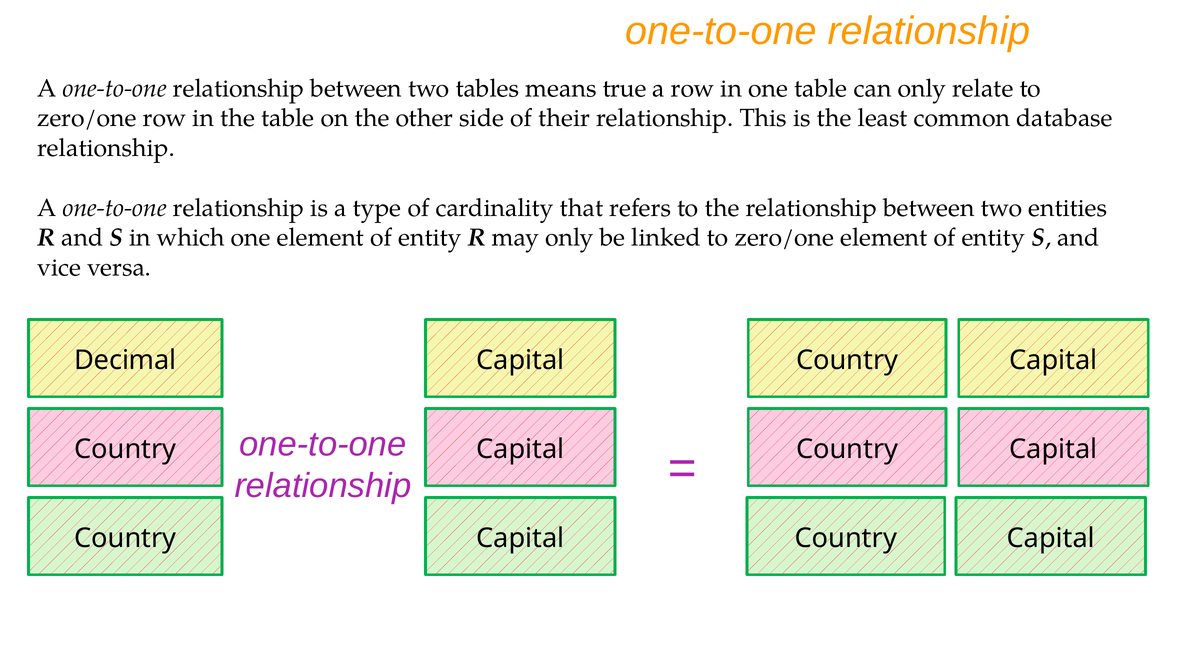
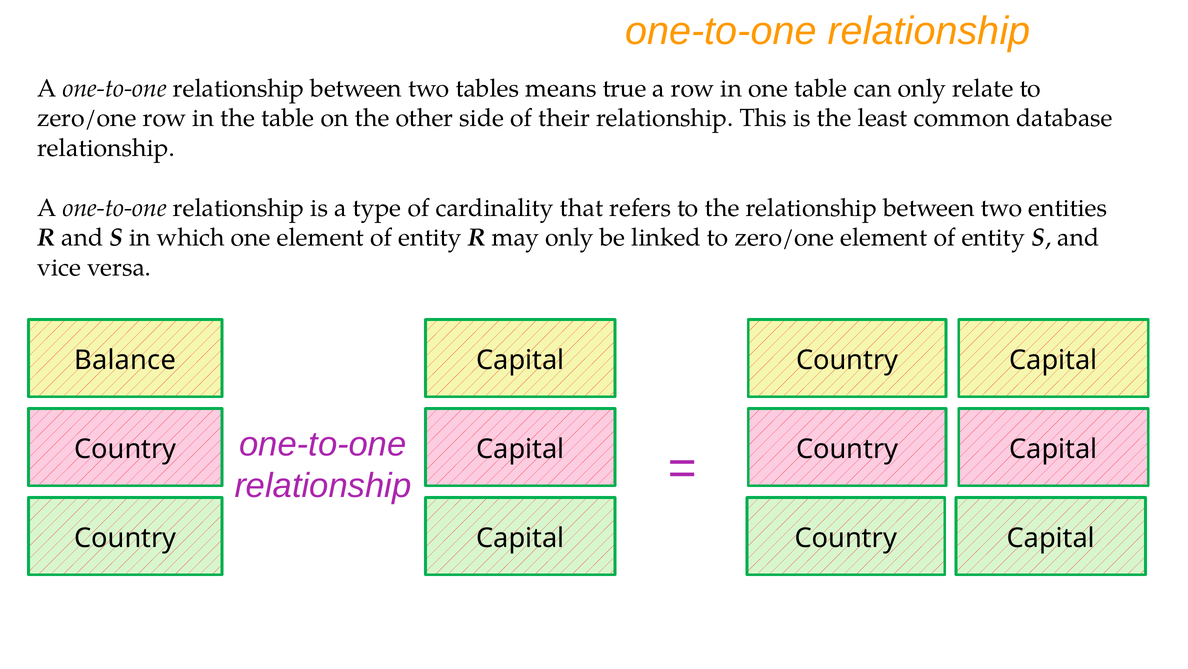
Decimal: Decimal -> Balance
